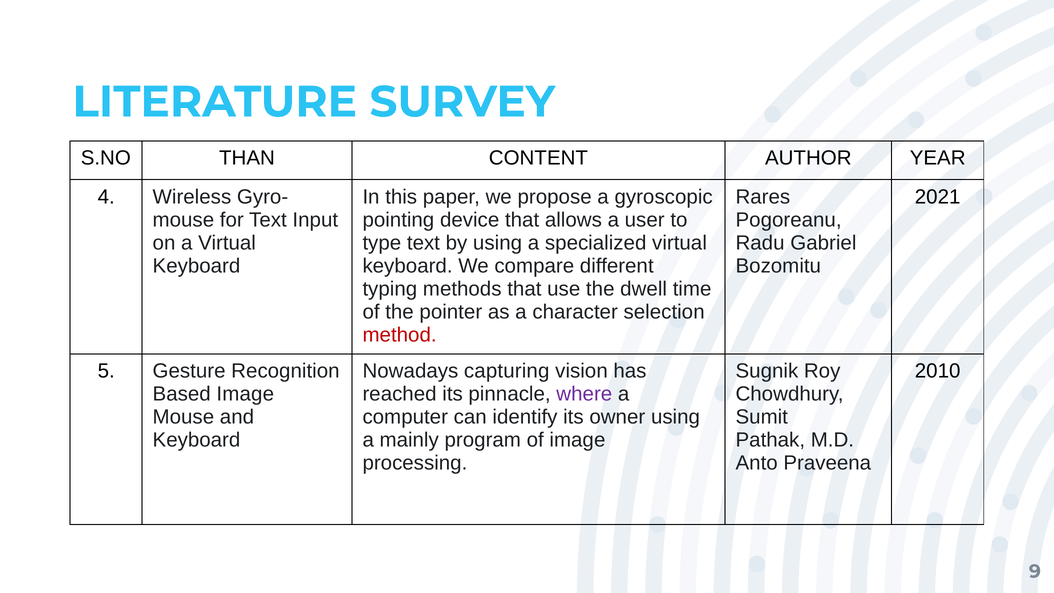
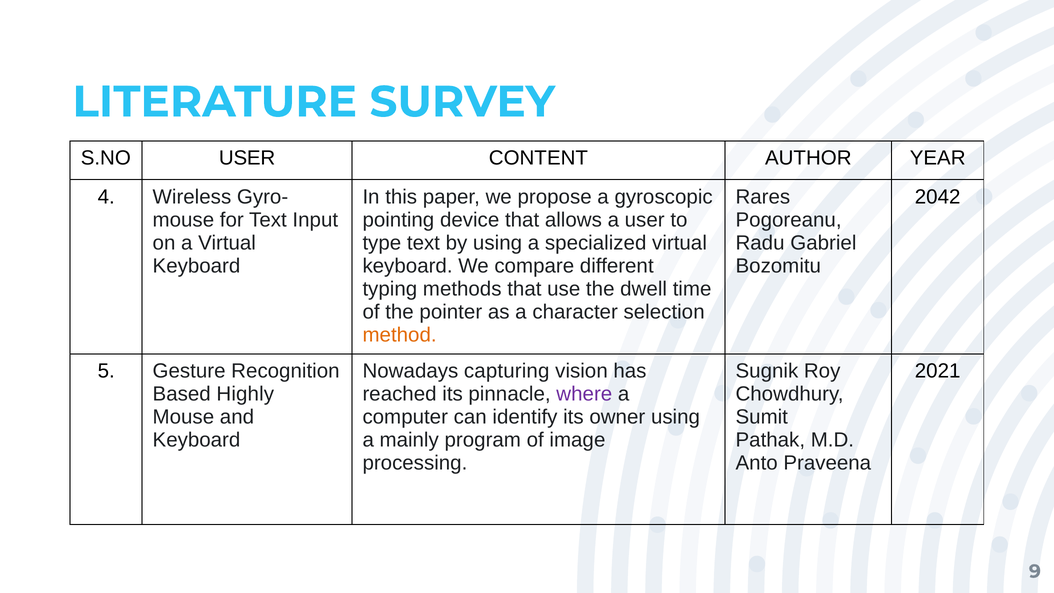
S.NO THAN: THAN -> USER
2021: 2021 -> 2042
method colour: red -> orange
2010: 2010 -> 2021
Based Image: Image -> Highly
